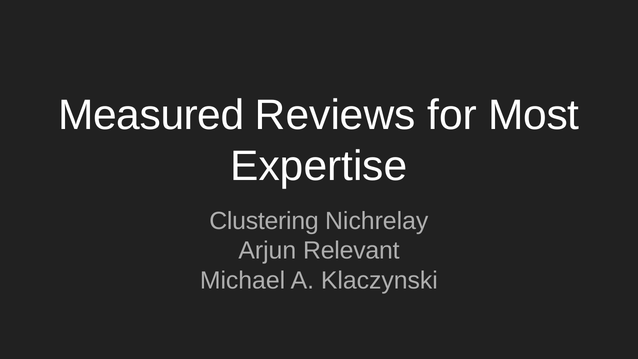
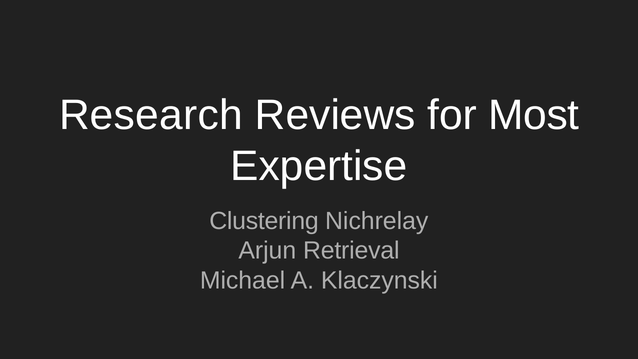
Measured: Measured -> Research
Relevant: Relevant -> Retrieval
